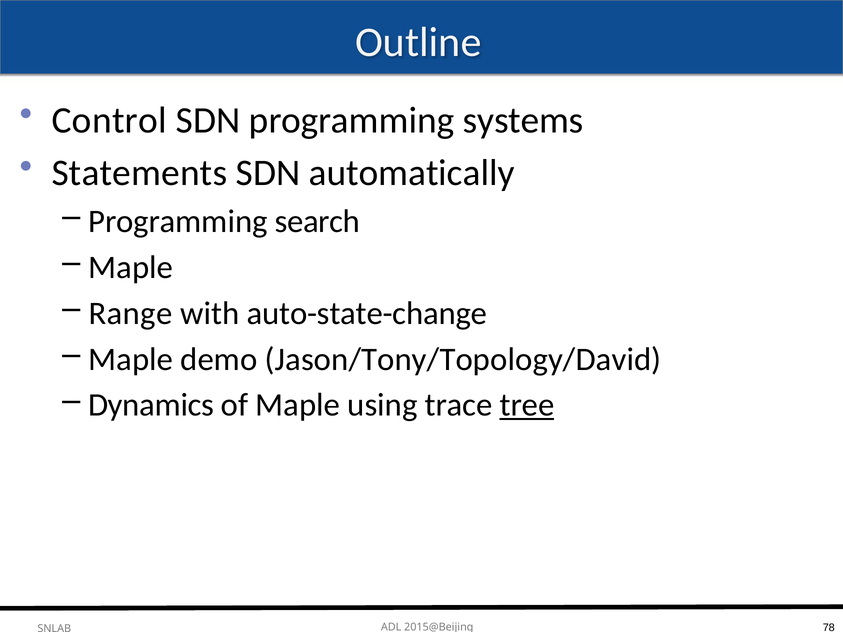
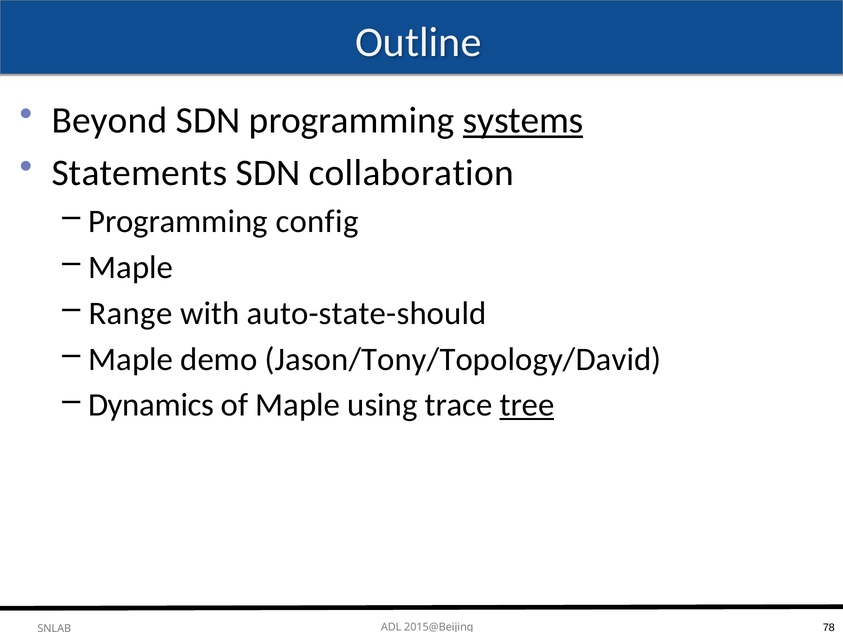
Control: Control -> Beyond
systems underline: none -> present
automatically: automatically -> collaboration
search: search -> config
auto-state-change: auto-state-change -> auto-state-should
